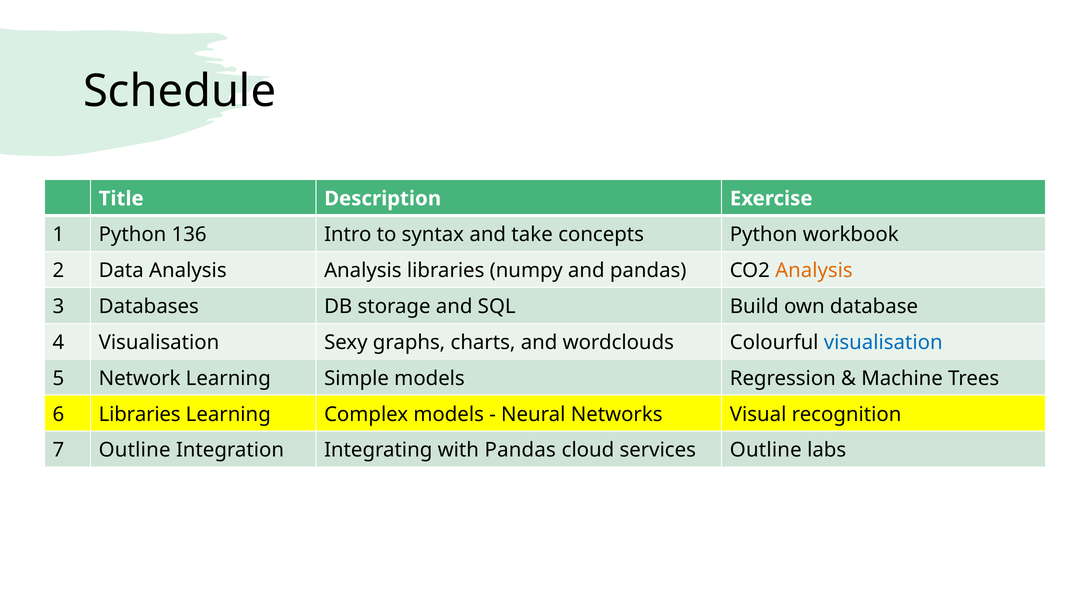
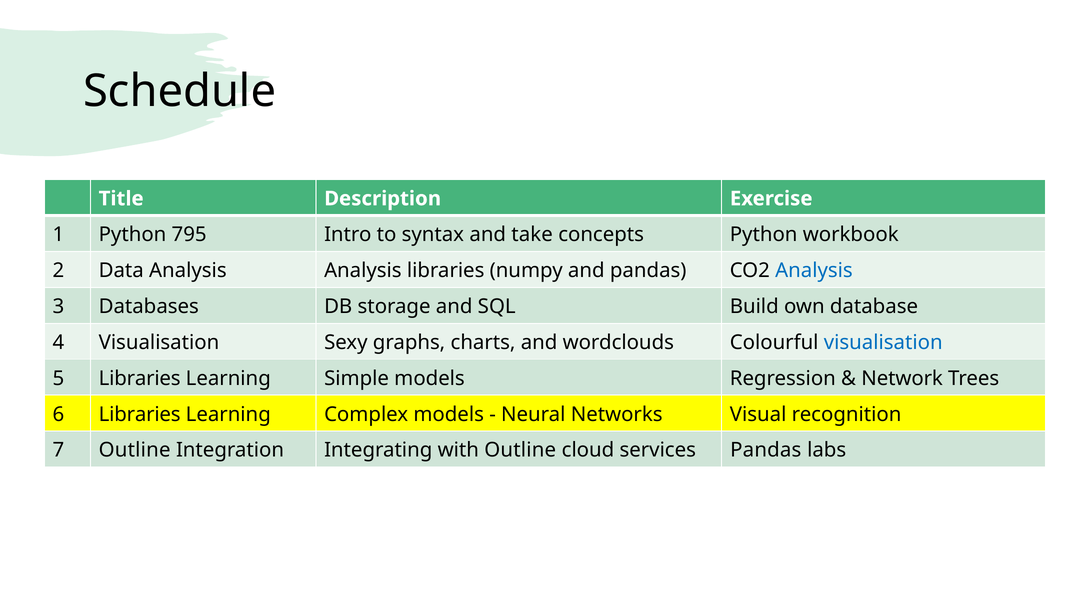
136: 136 -> 795
Analysis at (814, 271) colour: orange -> blue
5 Network: Network -> Libraries
Machine: Machine -> Network
with Pandas: Pandas -> Outline
services Outline: Outline -> Pandas
